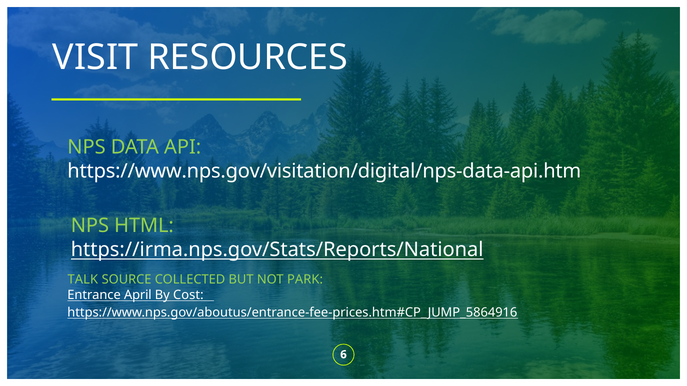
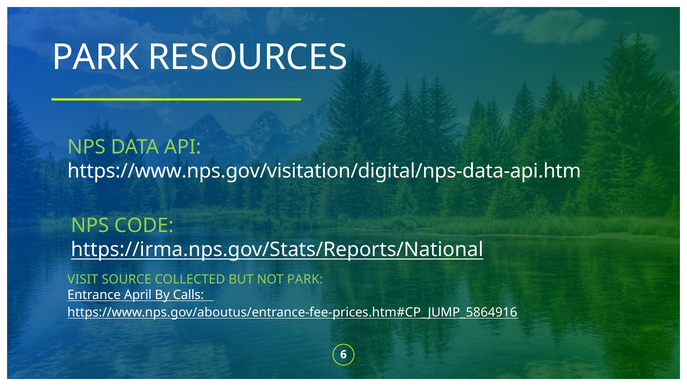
VISIT at (95, 58): VISIT -> PARK
HTML: HTML -> CODE
TALK: TALK -> VISIT
Cost: Cost -> Calls
